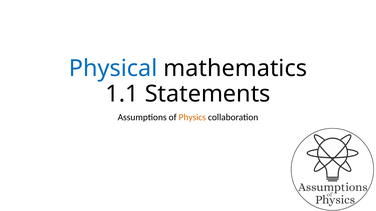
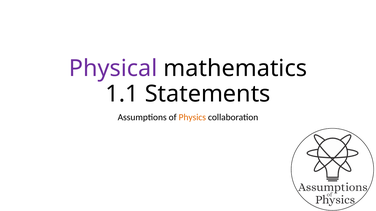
Physical colour: blue -> purple
